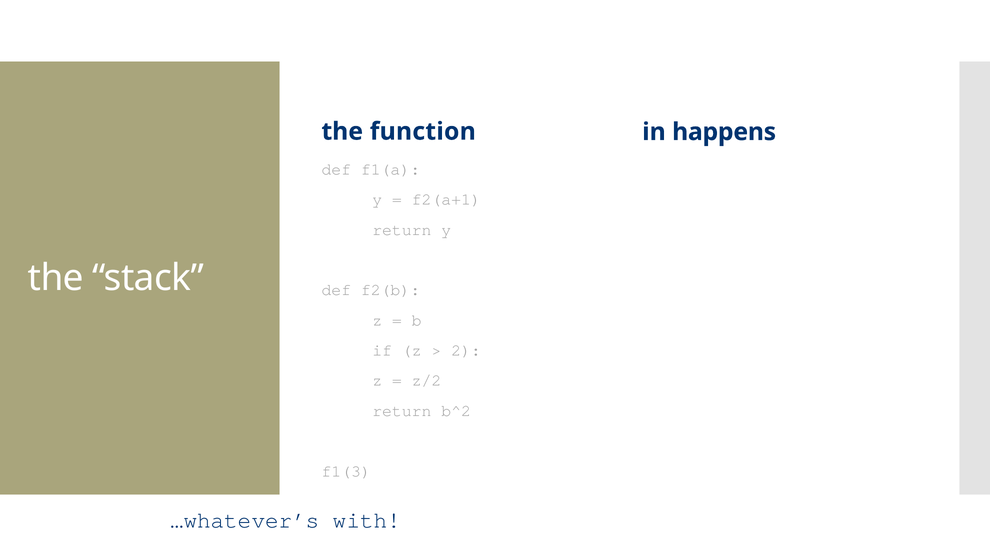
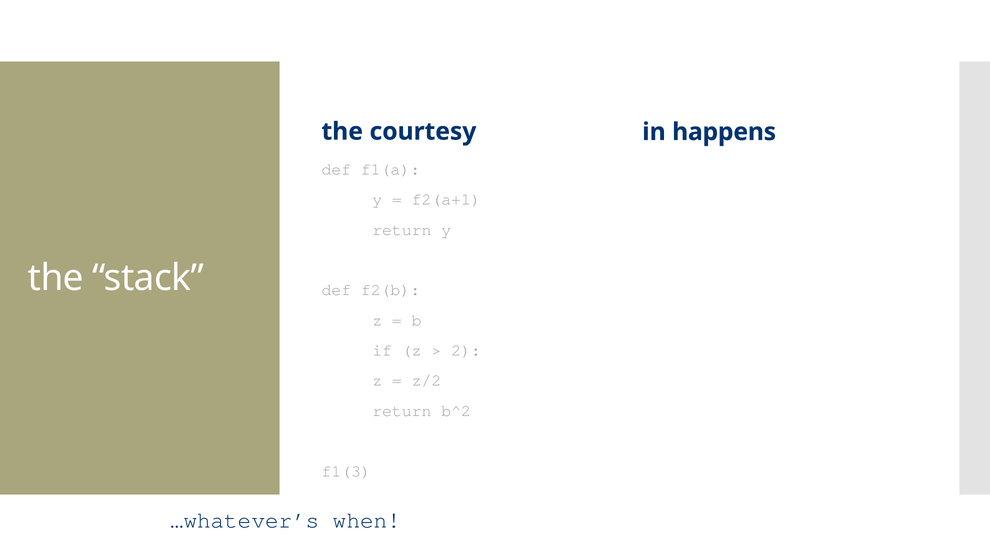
function: function -> courtesy
with: with -> when
